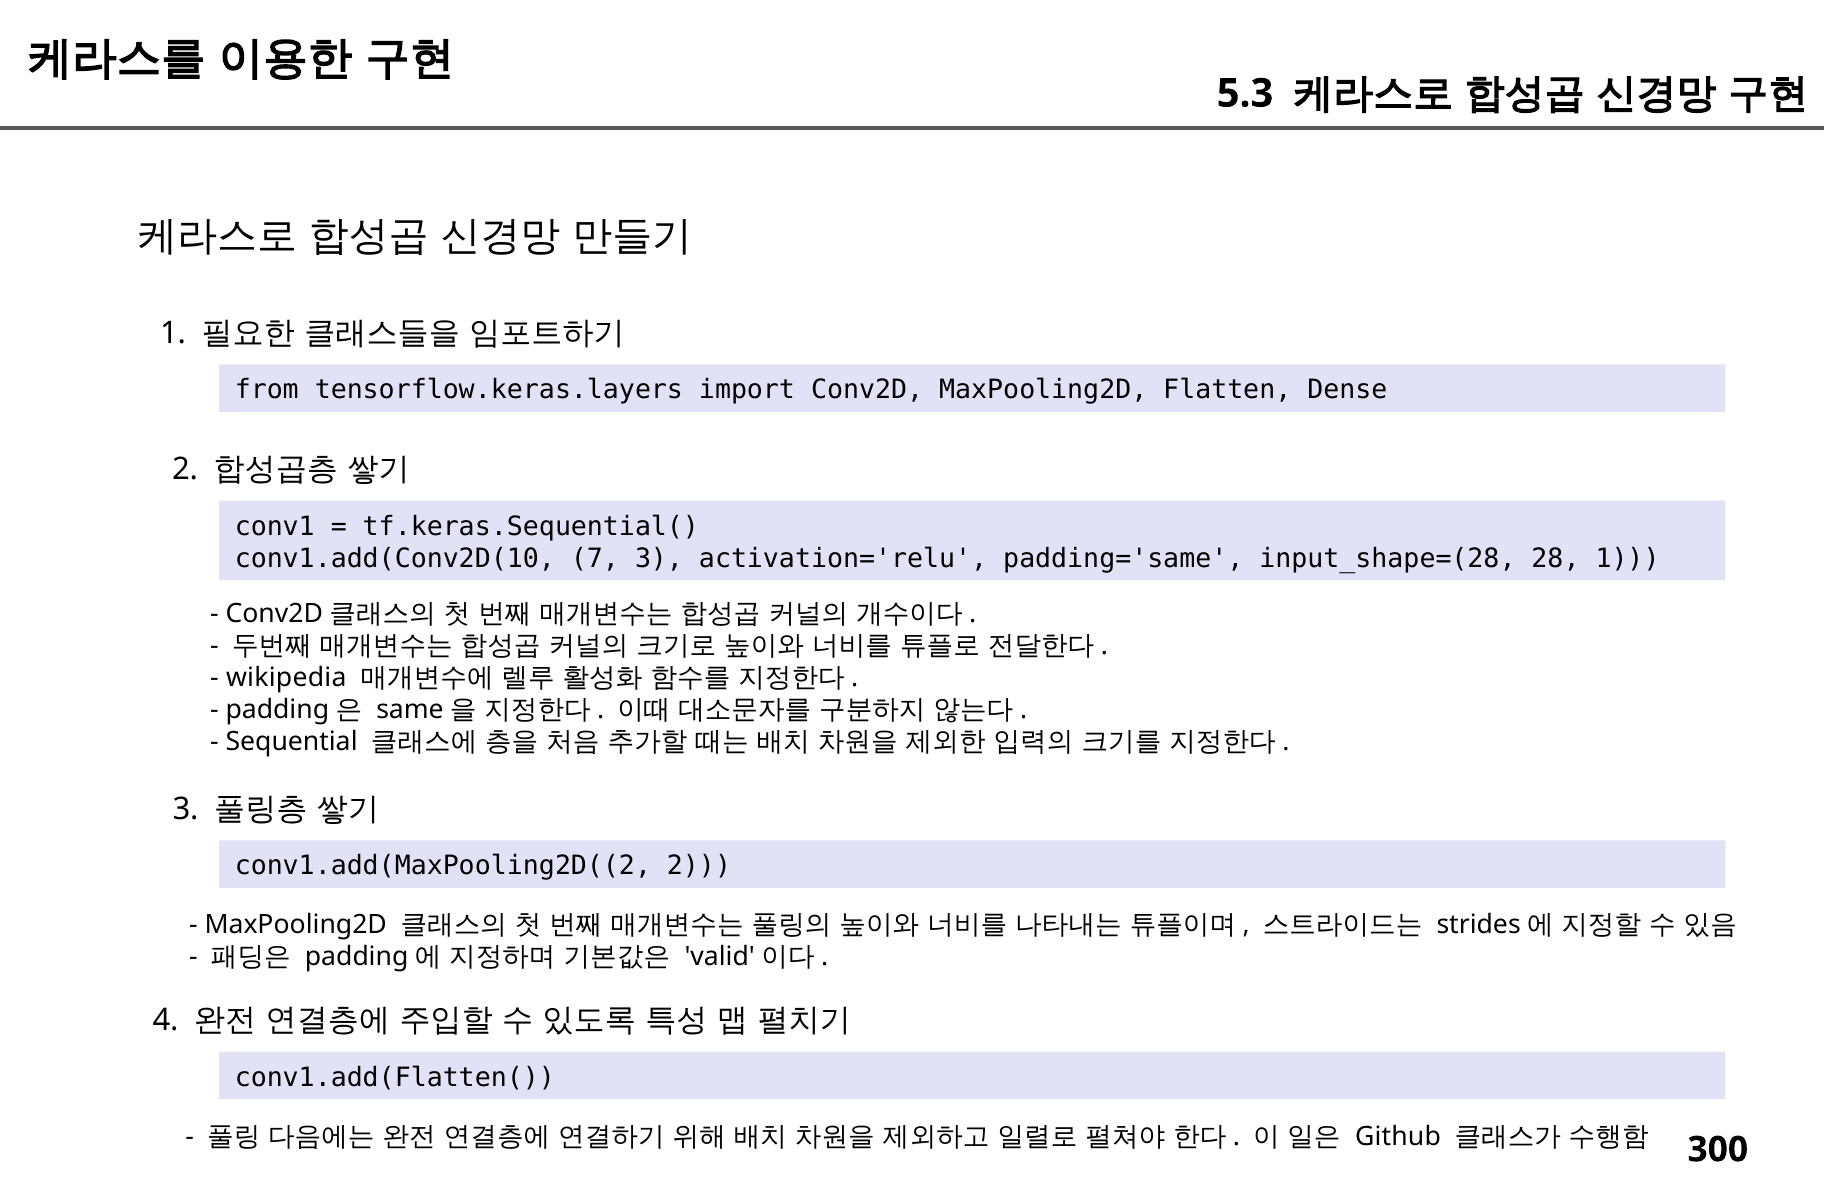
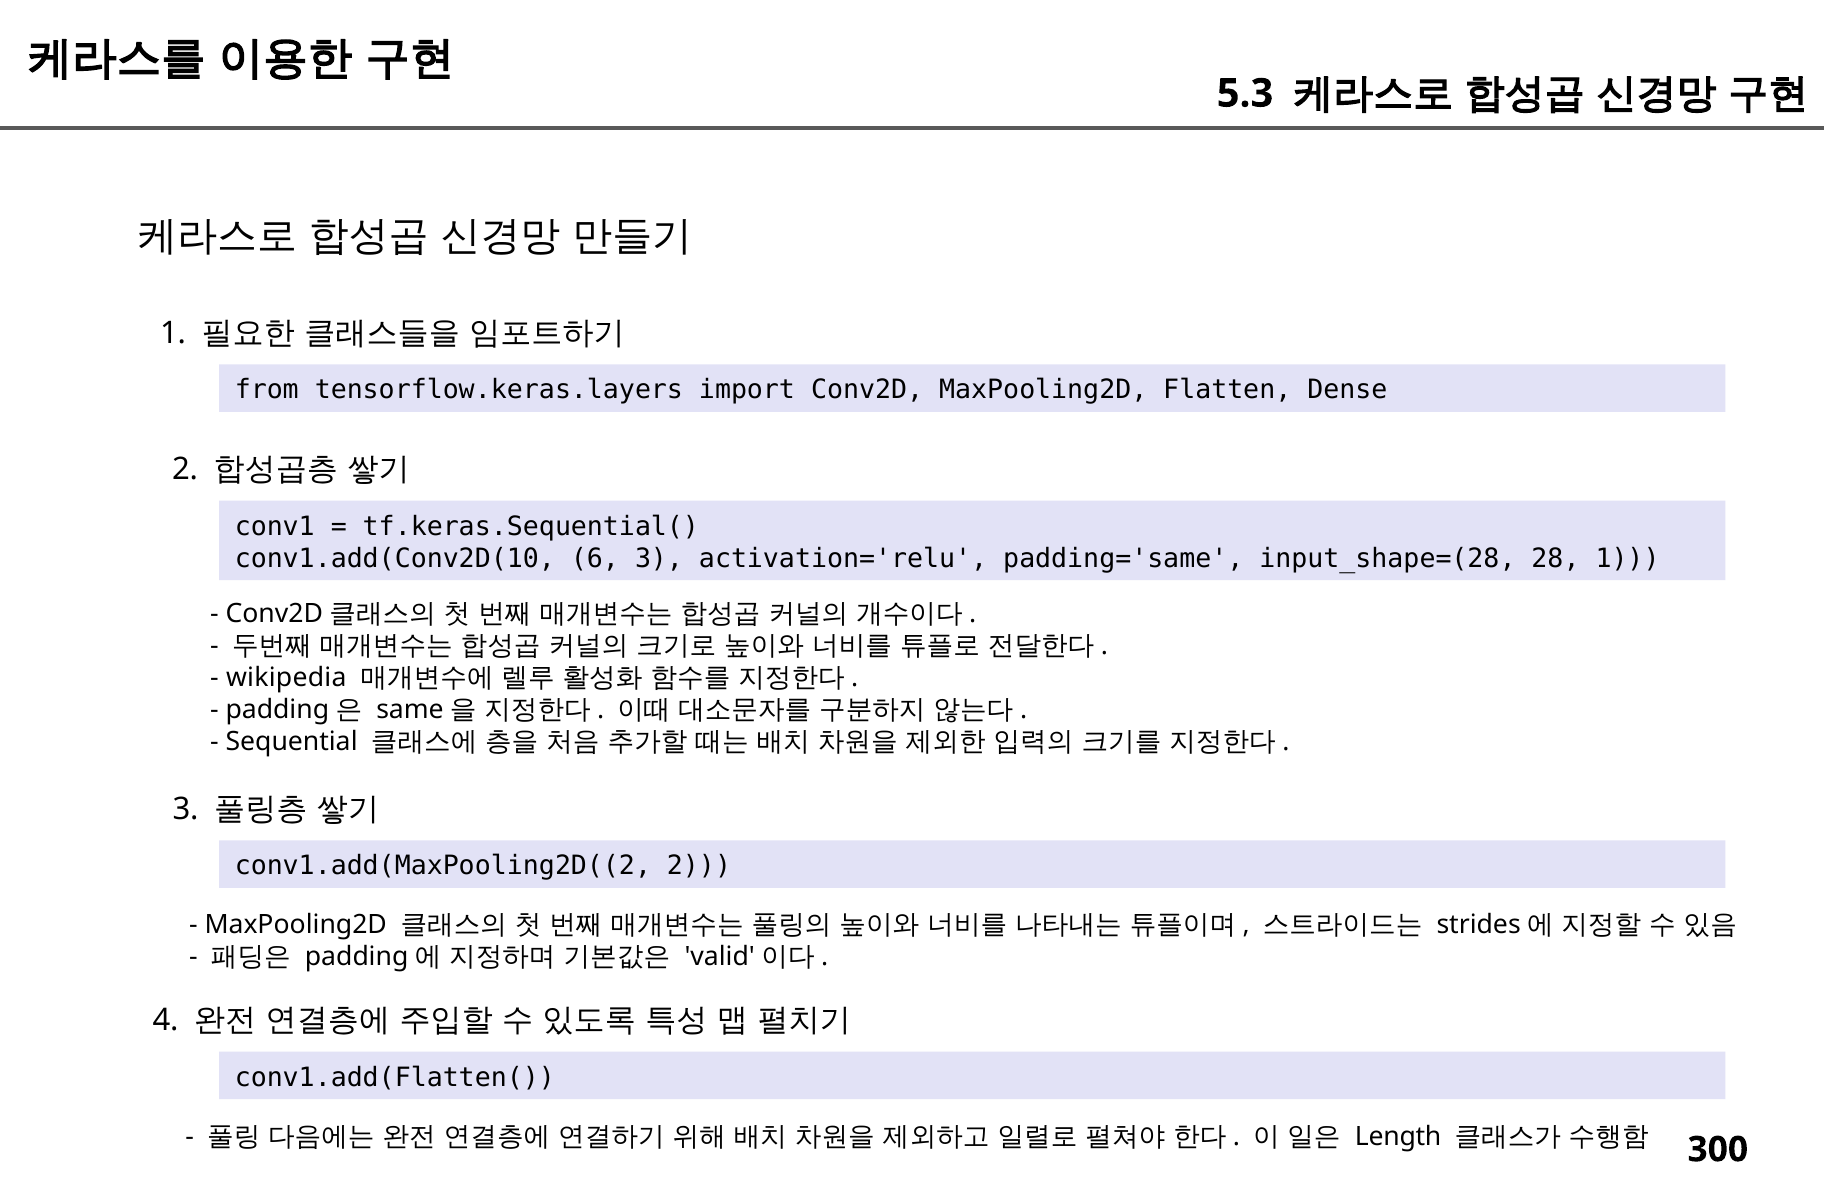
7: 7 -> 6
Github: Github -> Length
